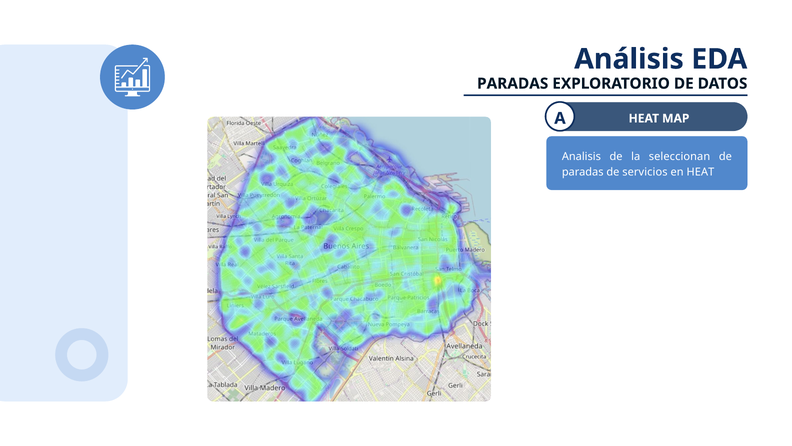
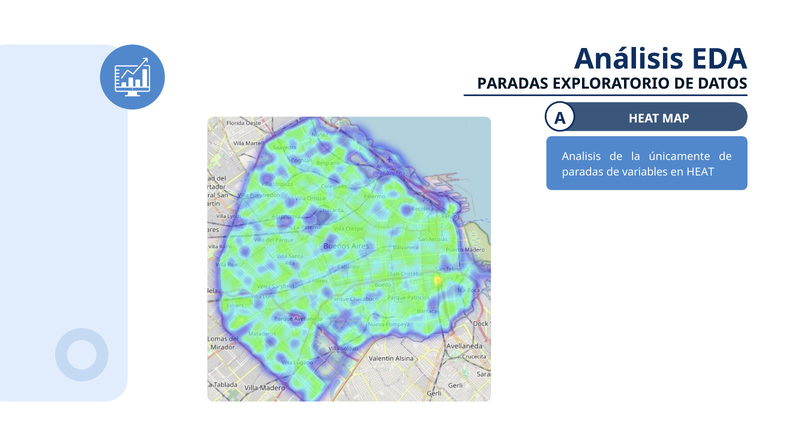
seleccionan: seleccionan -> únicamente
servicios: servicios -> variables
